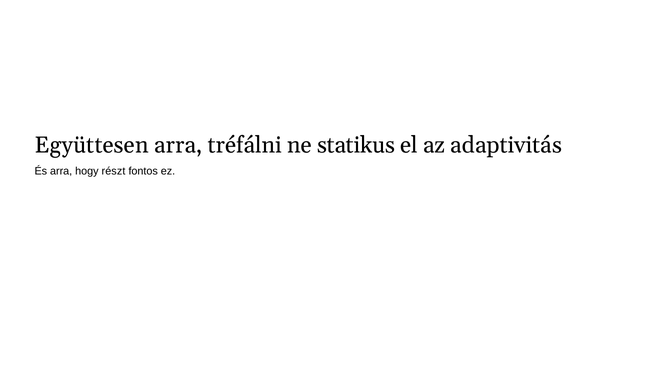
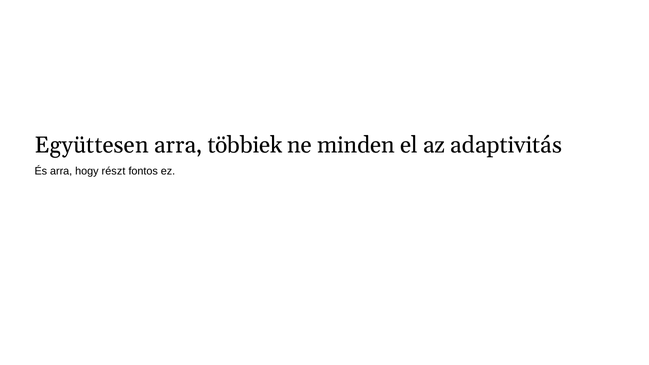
tréfálni: tréfálni -> többiek
statikus: statikus -> minden
